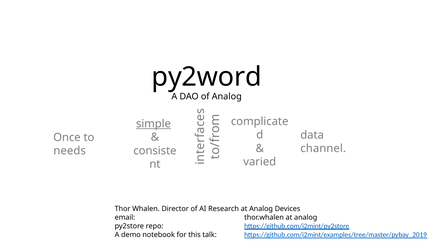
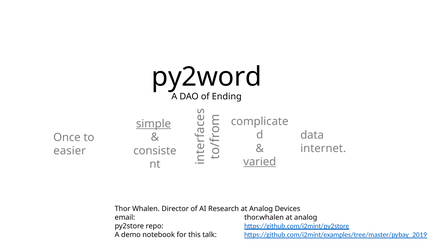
of Analog: Analog -> Ending
channel: channel -> internet
needs: needs -> easier
varied underline: none -> present
